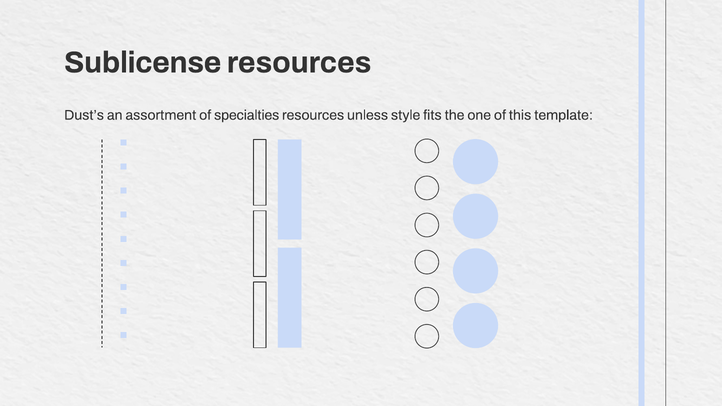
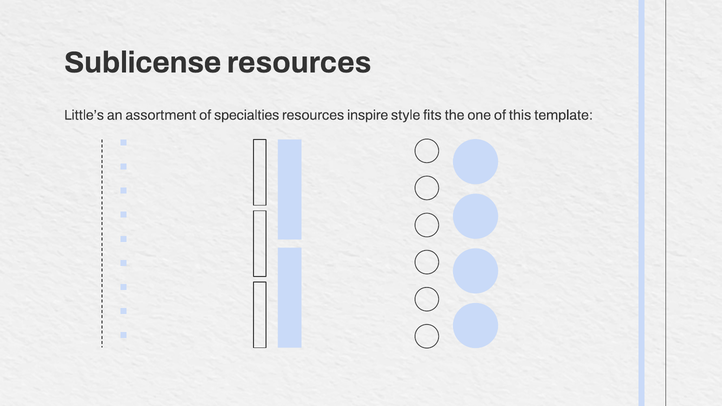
Dust’s: Dust’s -> Little’s
unless: unless -> inspire
